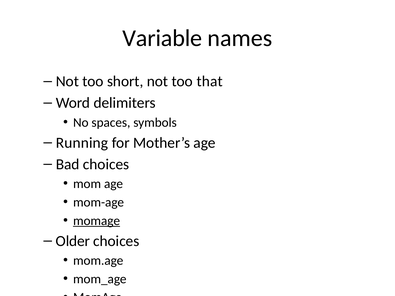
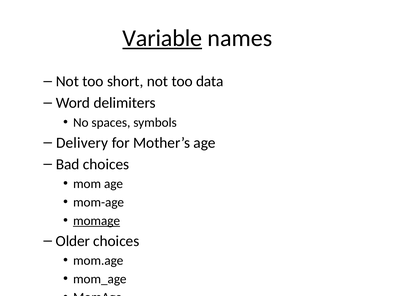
Variable underline: none -> present
that: that -> data
Running: Running -> Delivery
